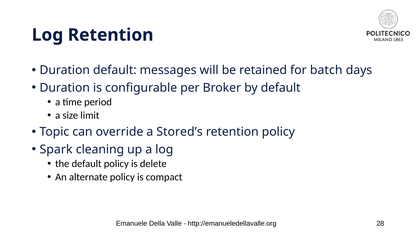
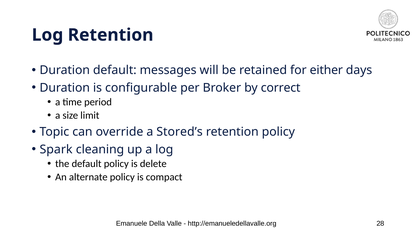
batch: batch -> either
by default: default -> correct
